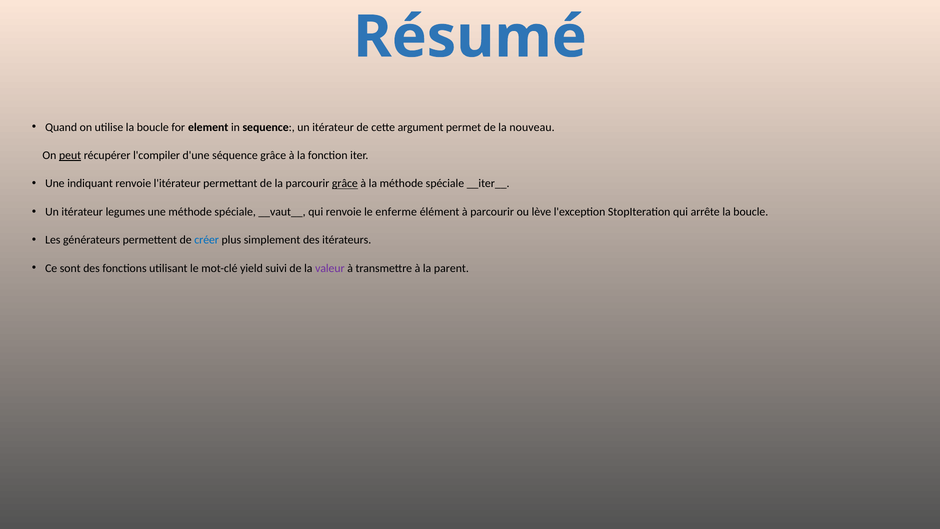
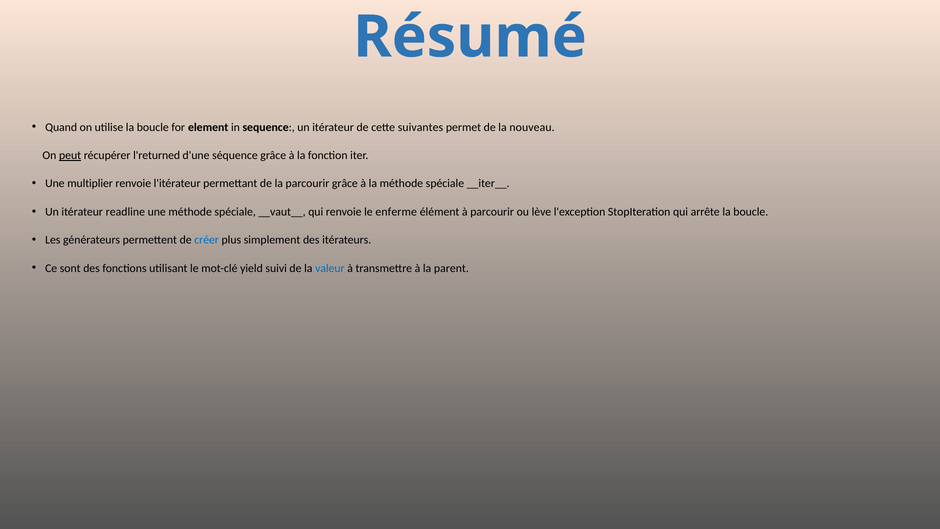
argument: argument -> suivantes
l'compiler: l'compiler -> l'returned
indiquant: indiquant -> multiplier
grâce at (345, 183) underline: present -> none
legumes: legumes -> readline
valeur colour: purple -> blue
